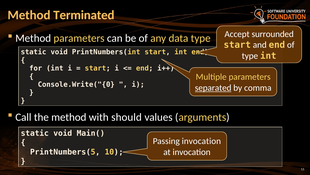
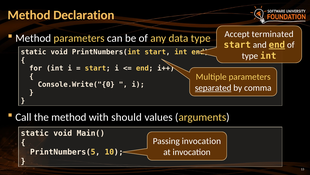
Terminated: Terminated -> Declaration
surrounded: surrounded -> terminated
end at (277, 45) underline: none -> present
